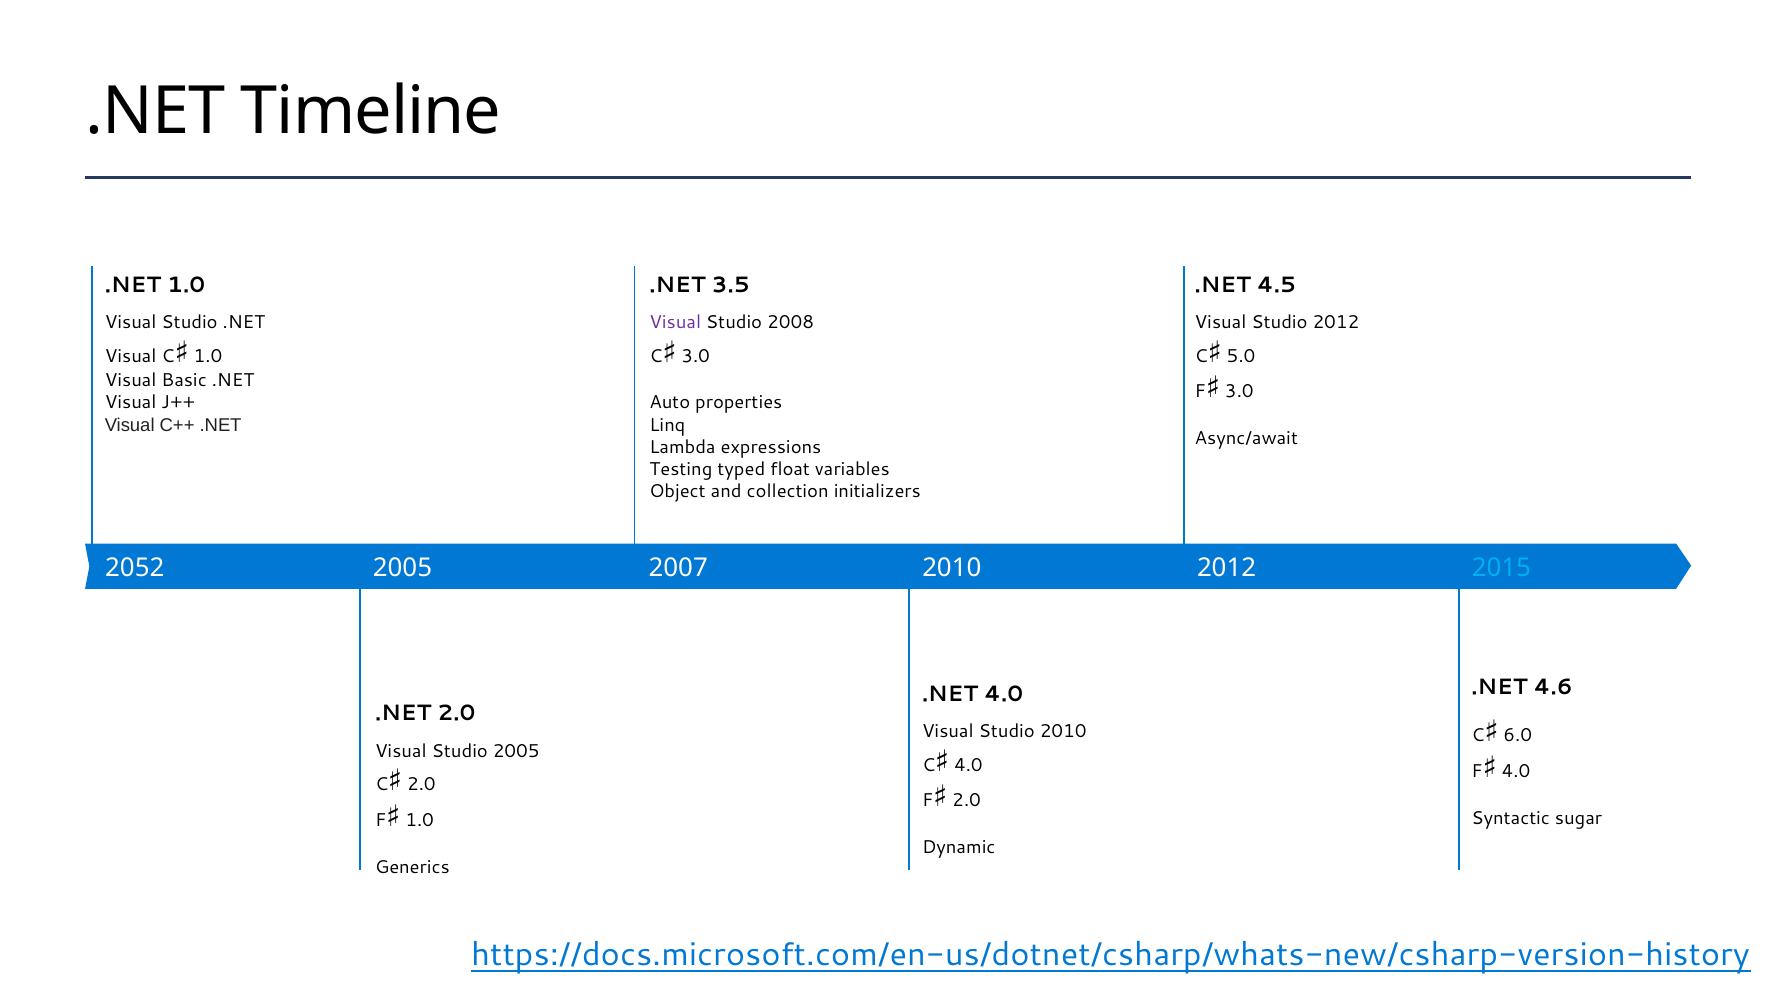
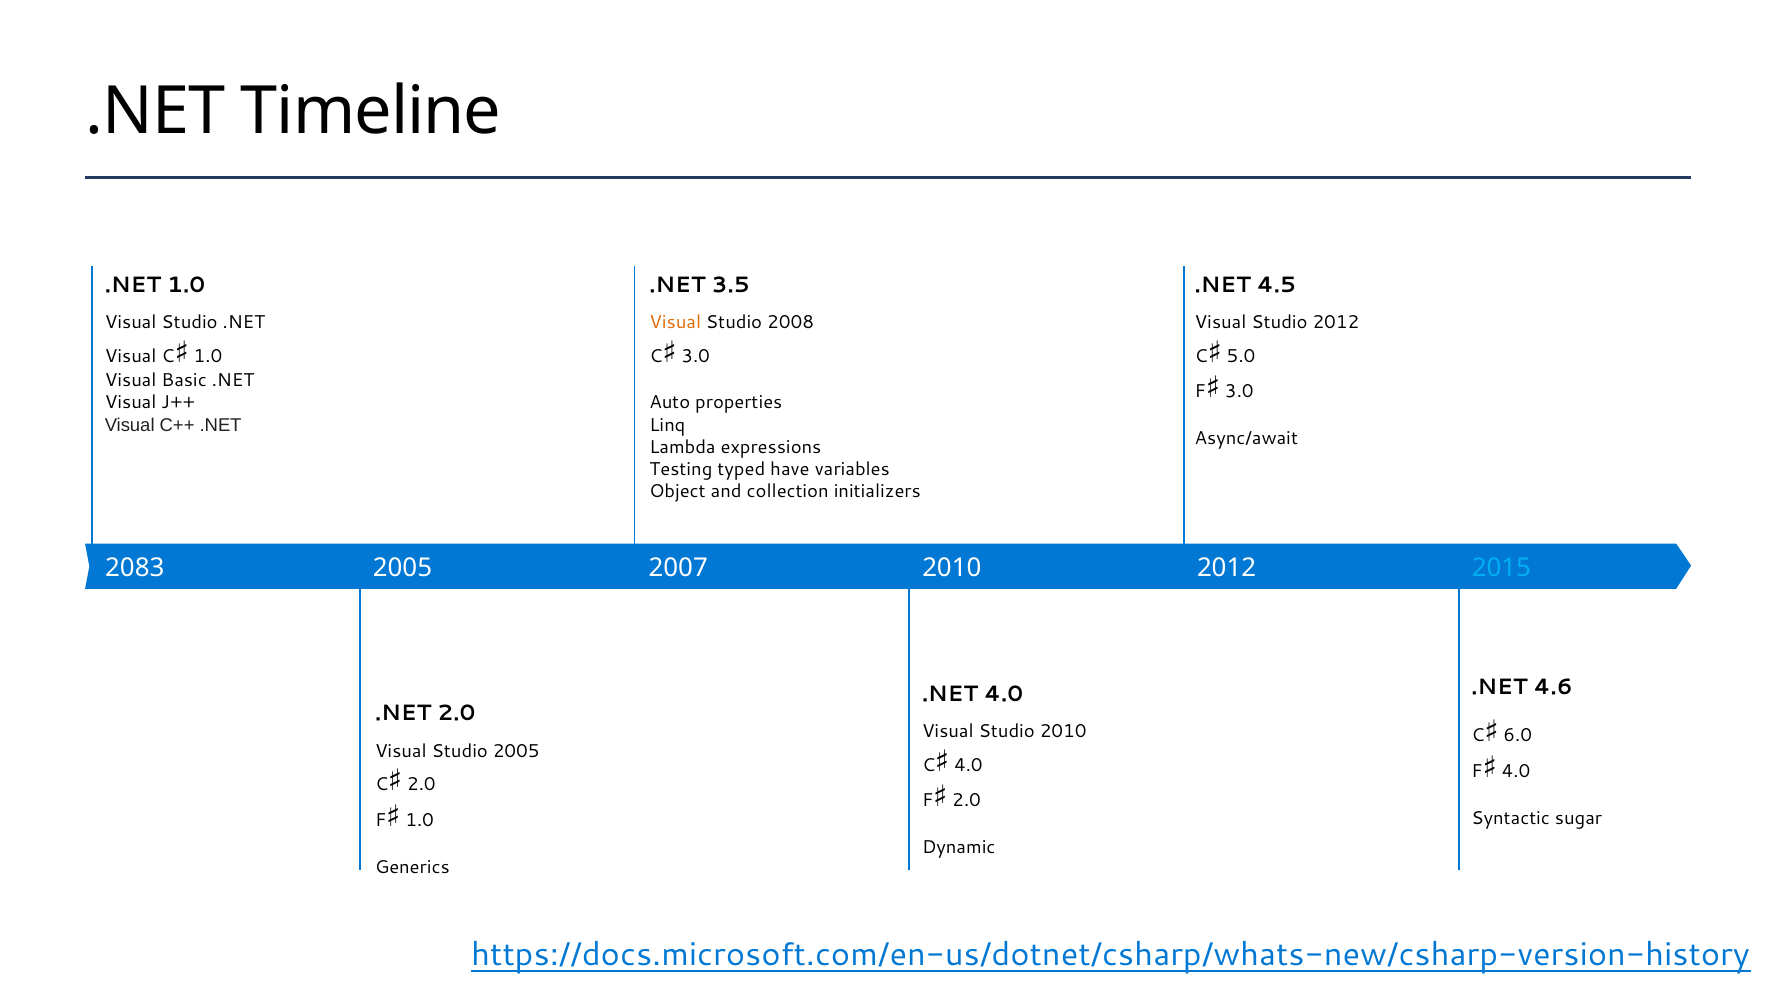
Visual at (675, 323) colour: purple -> orange
float: float -> have
2052: 2052 -> 2083
